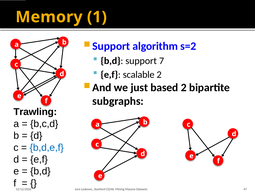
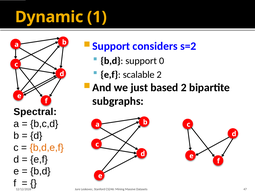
Memory: Memory -> Dynamic
algorithm: algorithm -> considers
7: 7 -> 0
Trawling: Trawling -> Spectral
b,d,e,f colour: blue -> orange
